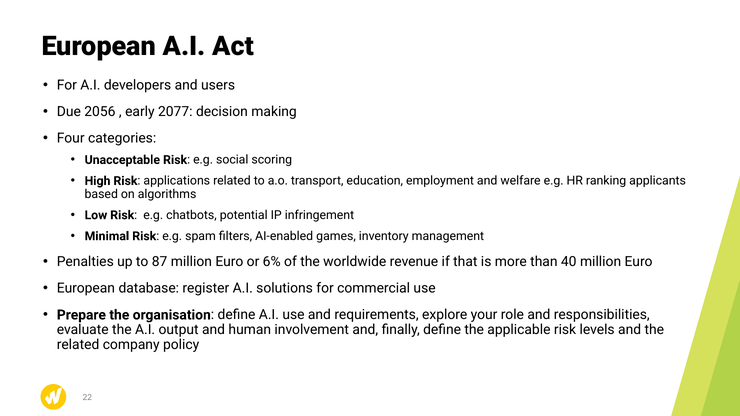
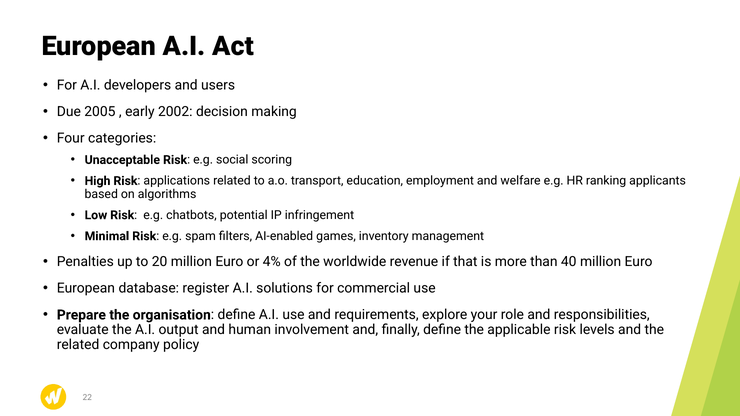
2056: 2056 -> 2005
2077: 2077 -> 2002
87: 87 -> 20
6%: 6% -> 4%
